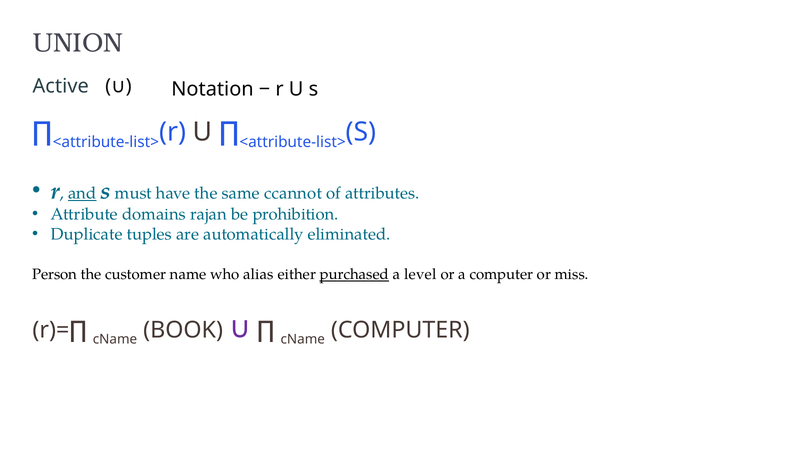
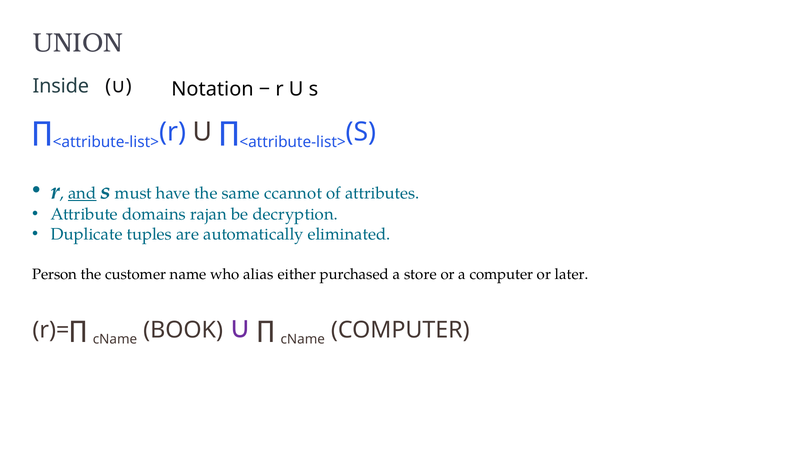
Active: Active -> Inside
prohibition: prohibition -> decryption
purchased underline: present -> none
level: level -> store
miss: miss -> later
